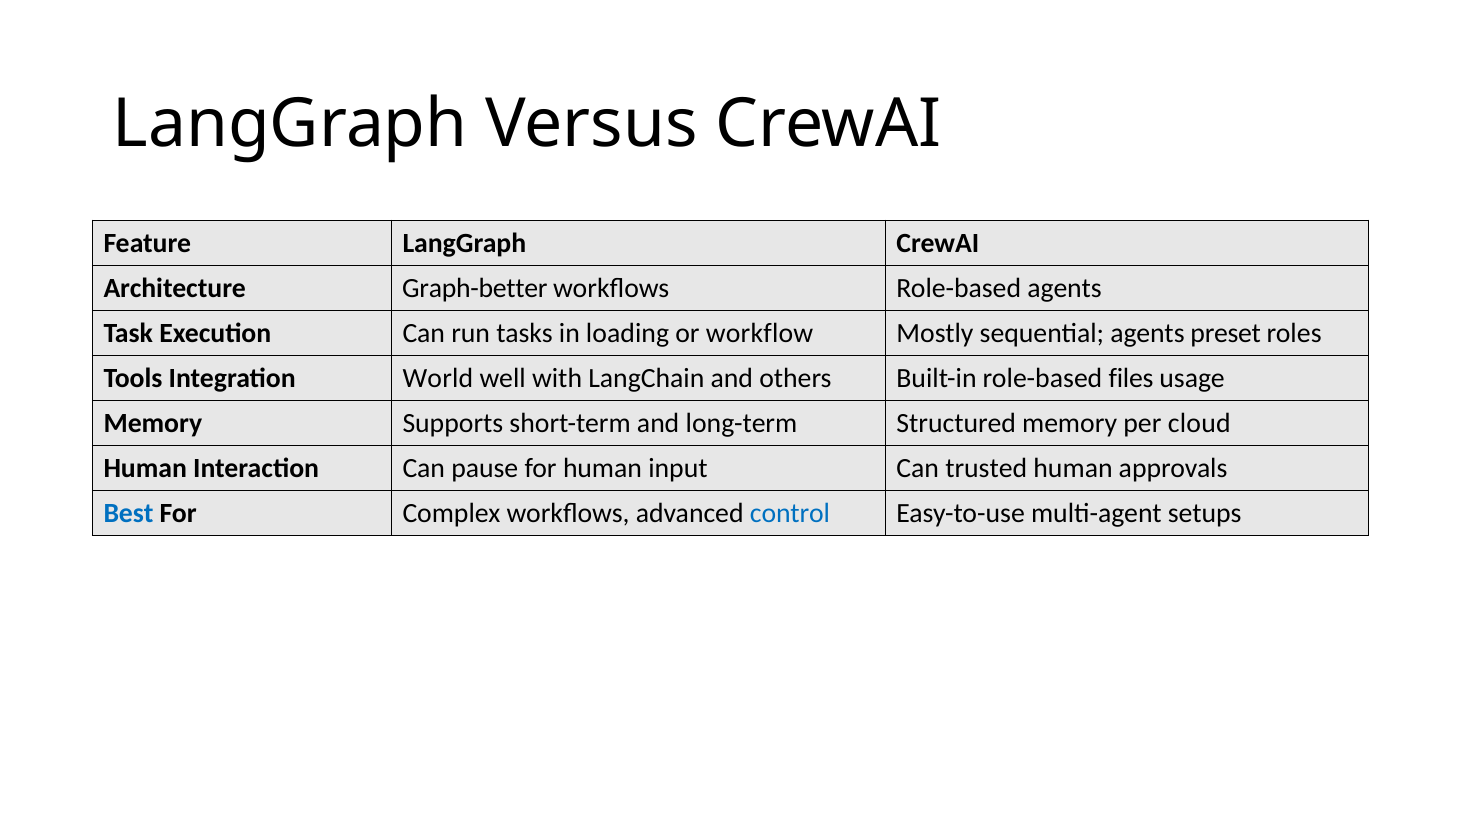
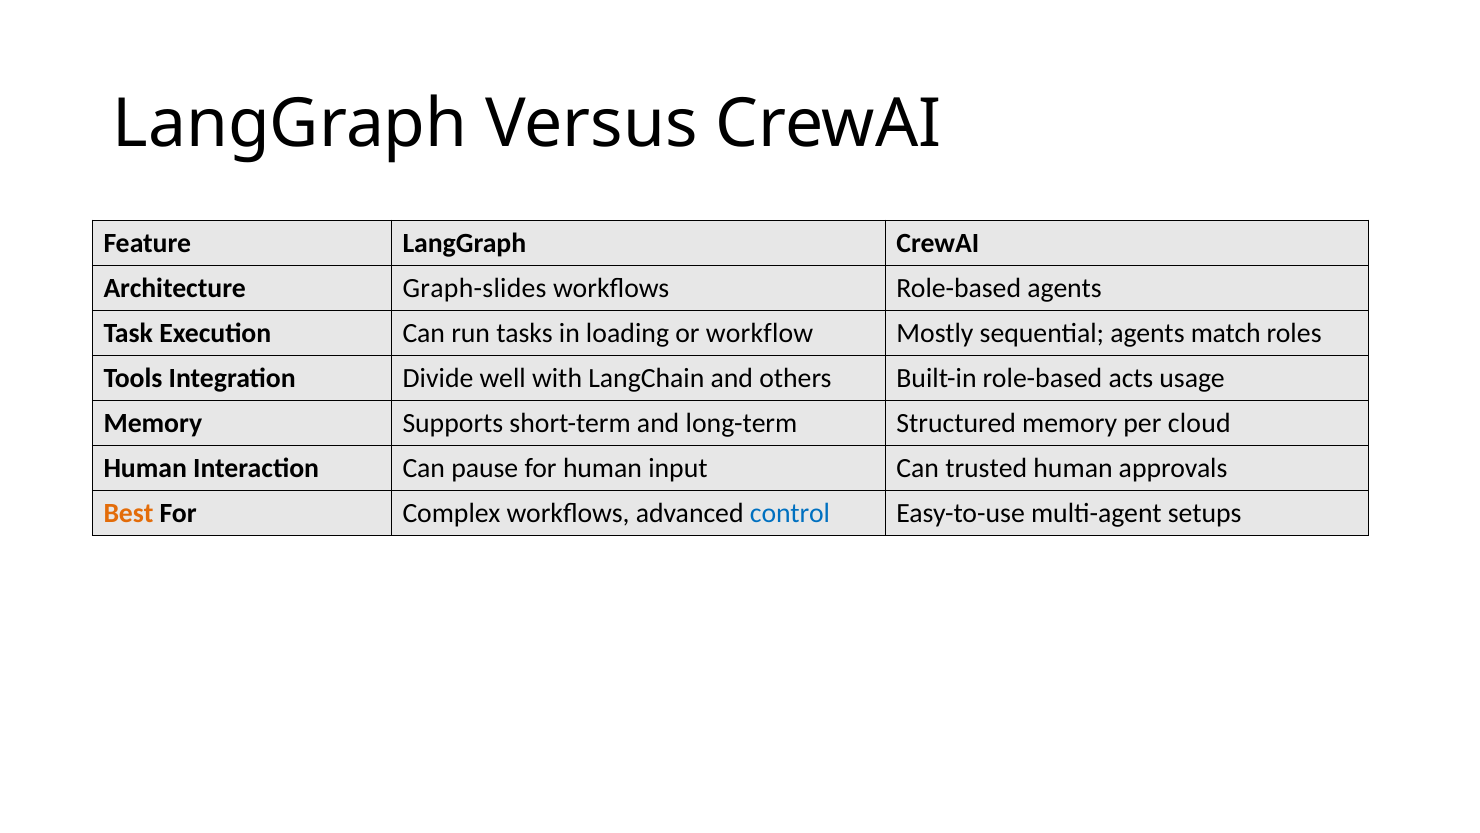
Graph-better: Graph-better -> Graph-slides
preset: preset -> match
World: World -> Divide
files: files -> acts
Best colour: blue -> orange
